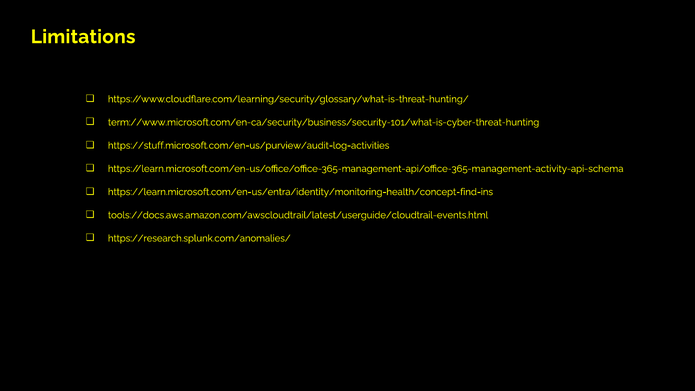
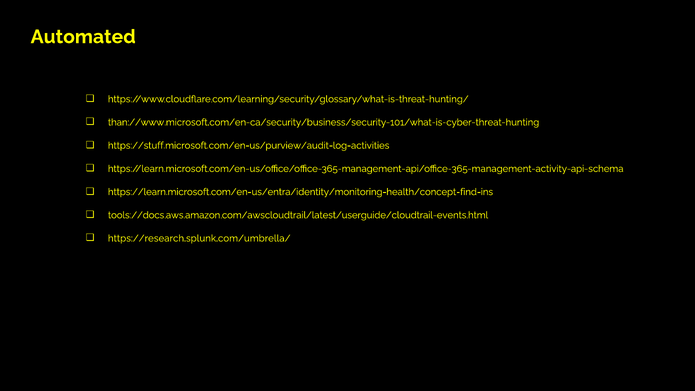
Limitations: Limitations -> Automated
term://www.microsoft.com/en-ca/security/business/security-101/what-is-cyber-threat-hunting: term://www.microsoft.com/en-ca/security/business/security-101/what-is-cyber-threat-hunting -> than://www.microsoft.com/en-ca/security/business/security-101/what-is-cyber-threat-hunting
https://research.splunk.com/anomalies/: https://research.splunk.com/anomalies/ -> https://research.splunk.com/umbrella/
